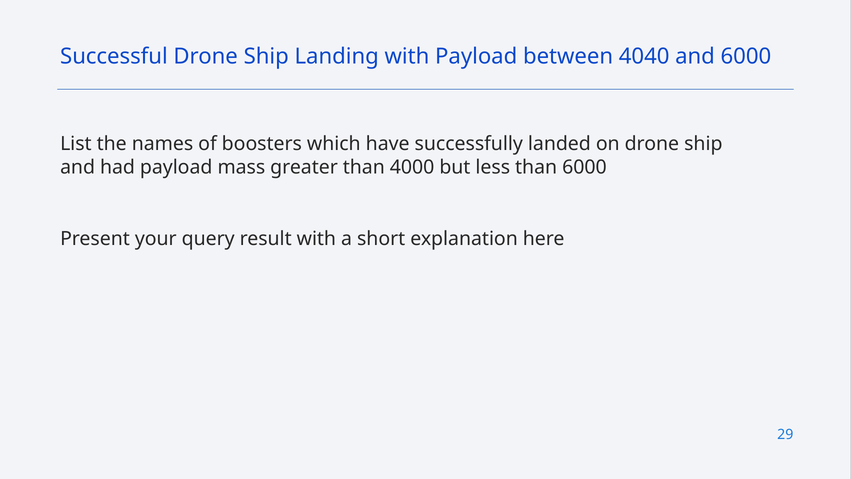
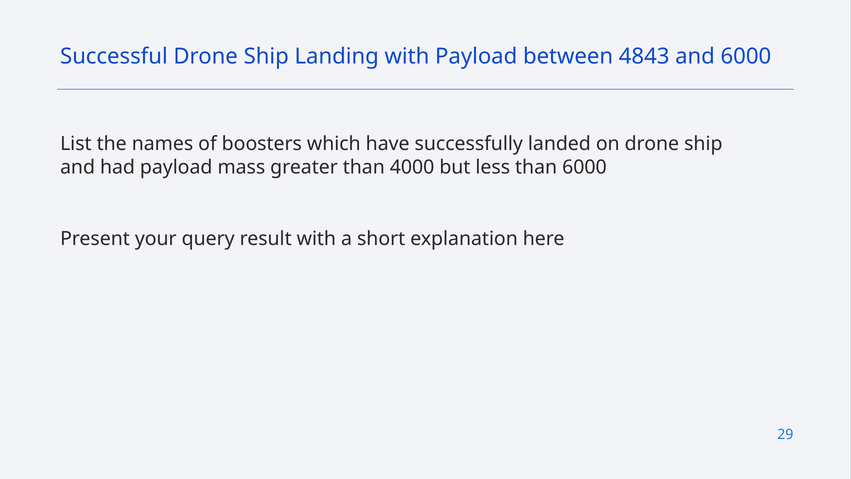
4040: 4040 -> 4843
